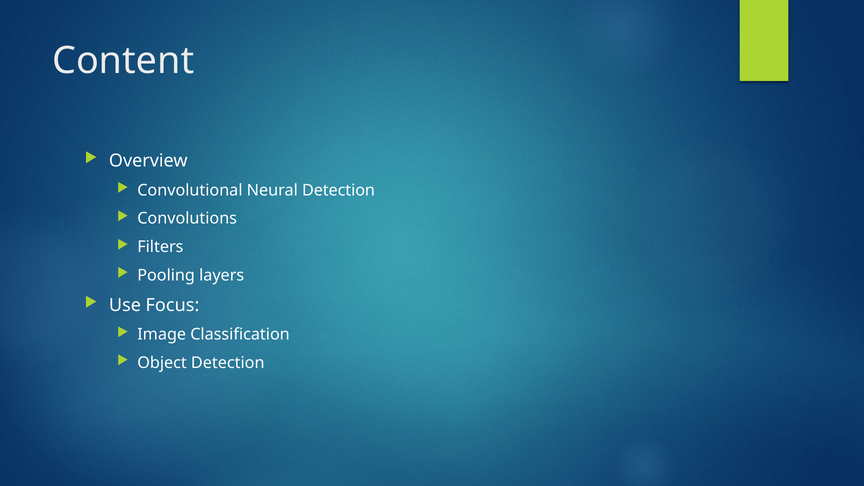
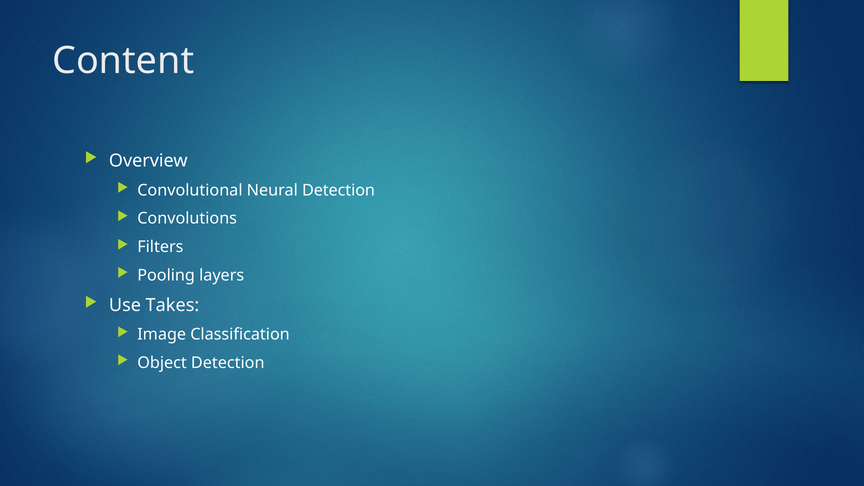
Focus: Focus -> Takes
